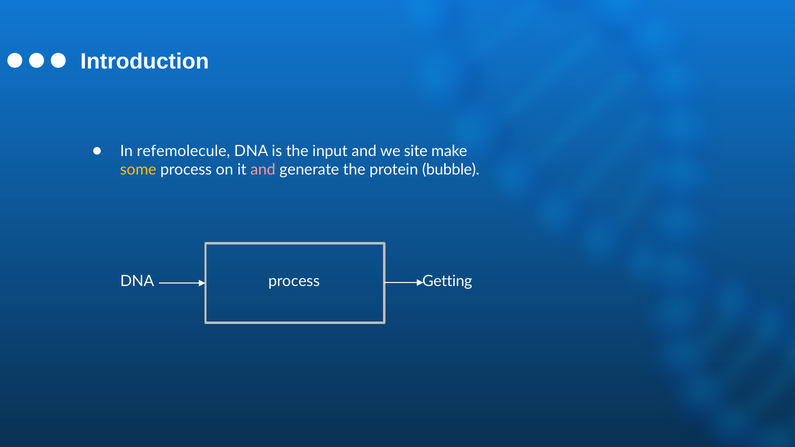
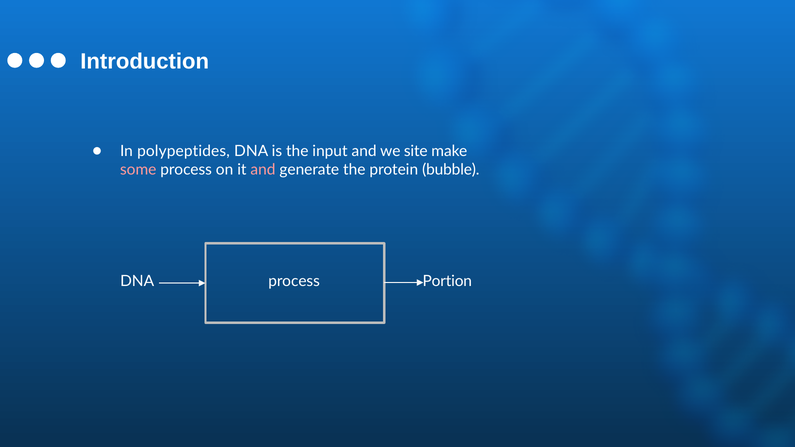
refemolecule: refemolecule -> polypeptides
some colour: yellow -> pink
Getting: Getting -> Portion
